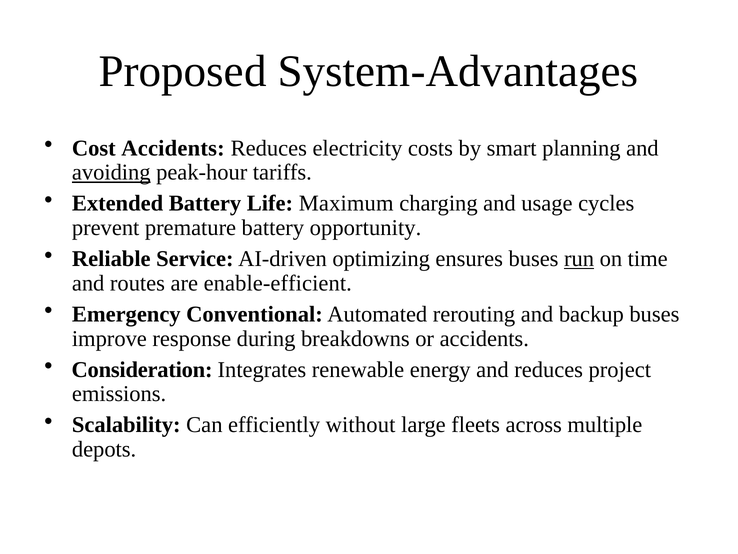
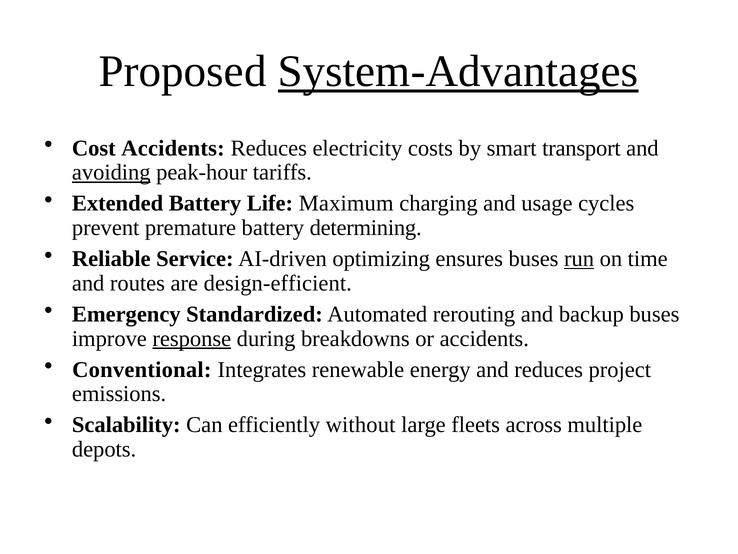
System-Advantages underline: none -> present
planning: planning -> transport
opportunity: opportunity -> determining
enable-efficient: enable-efficient -> design-efficient
Conventional: Conventional -> Standardized
response underline: none -> present
Consideration: Consideration -> Conventional
